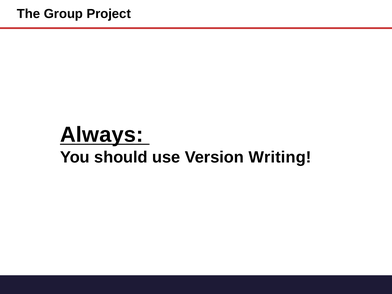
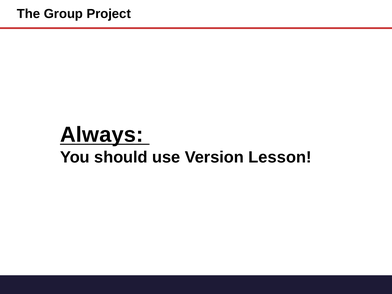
Writing: Writing -> Lesson
